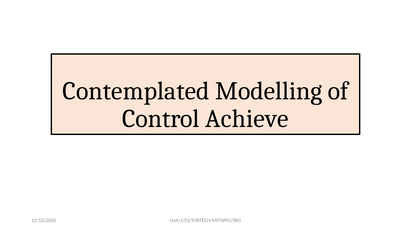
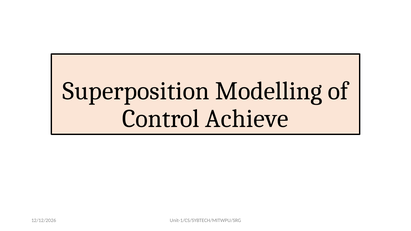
Contemplated: Contemplated -> Superposition
